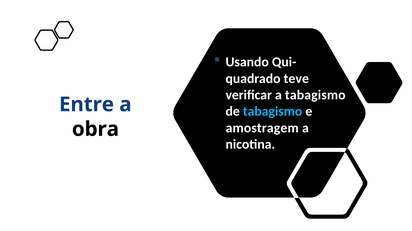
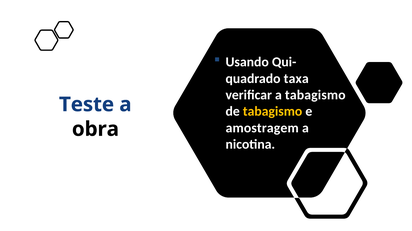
teve: teve -> taxa
Entre: Entre -> Teste
tabagismo at (273, 112) colour: light blue -> yellow
